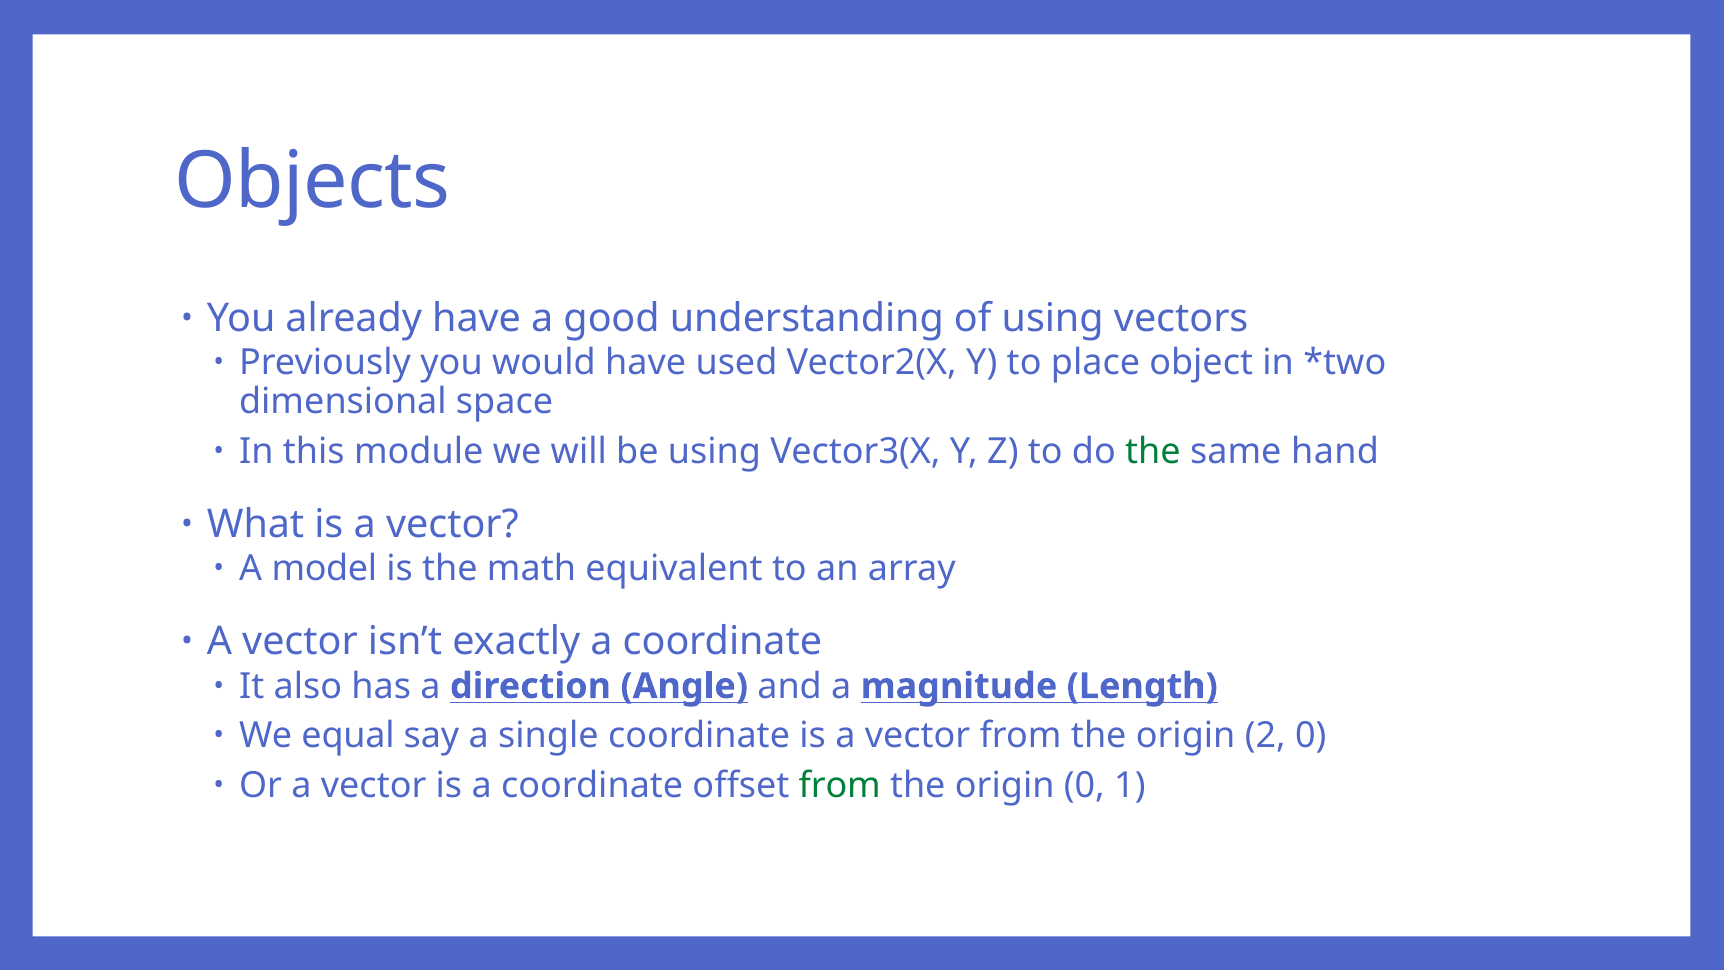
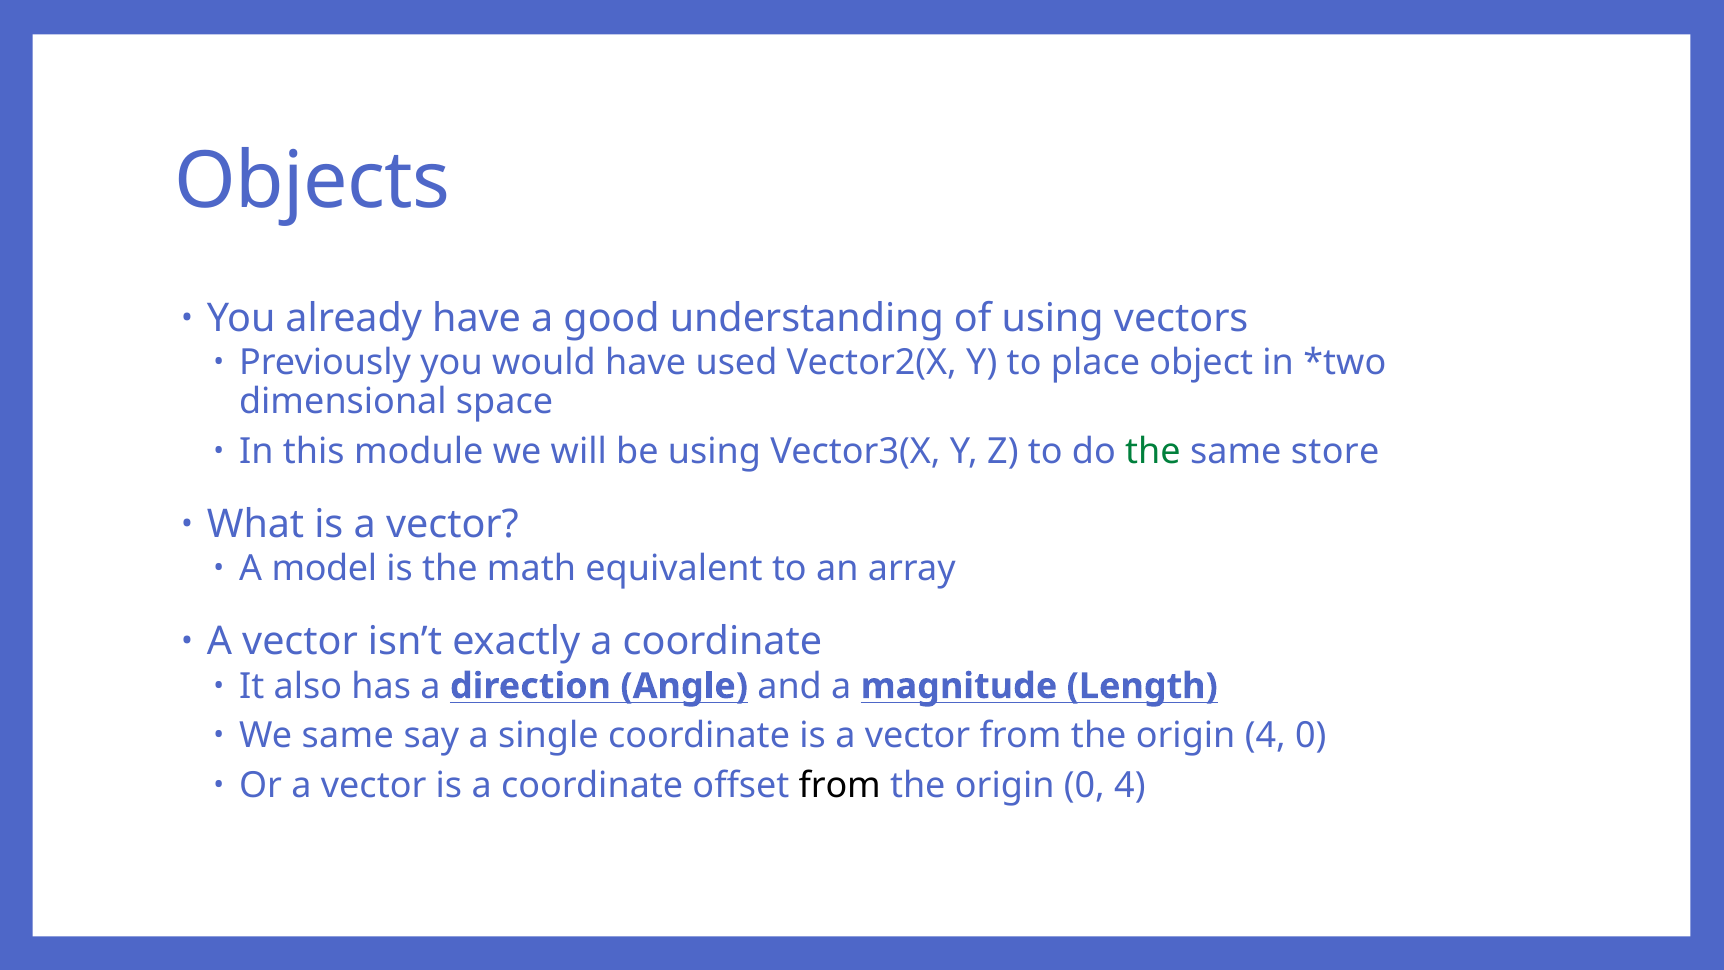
hand: hand -> store
We equal: equal -> same
origin 2: 2 -> 4
from at (840, 785) colour: green -> black
0 1: 1 -> 4
